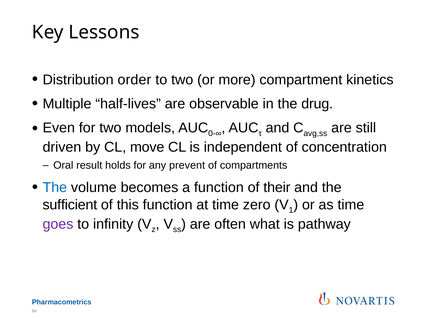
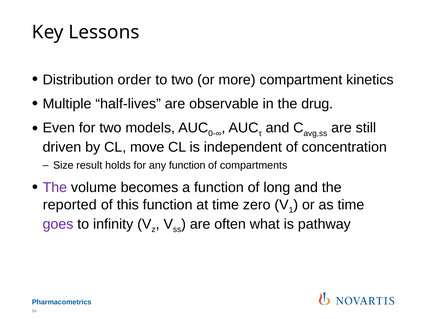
Oral: Oral -> Size
any prevent: prevent -> function
The at (55, 188) colour: blue -> purple
their: their -> long
sufficient: sufficient -> reported
